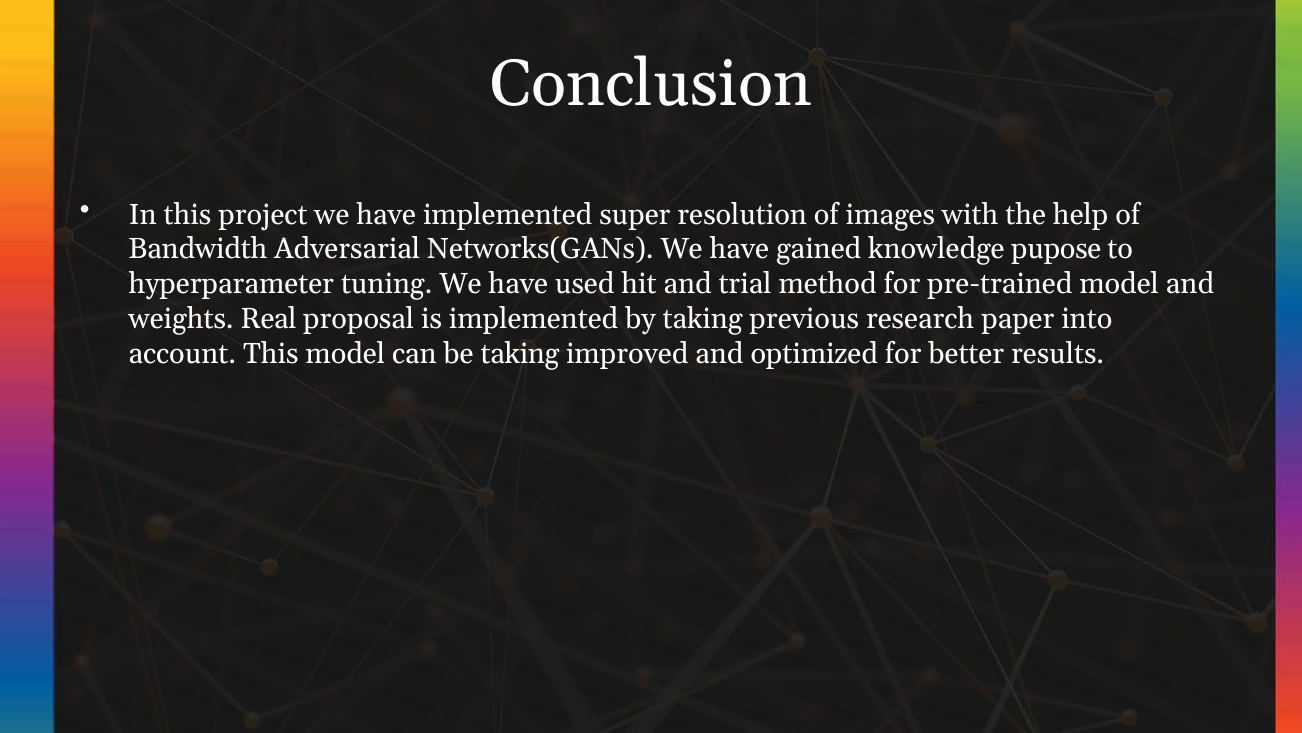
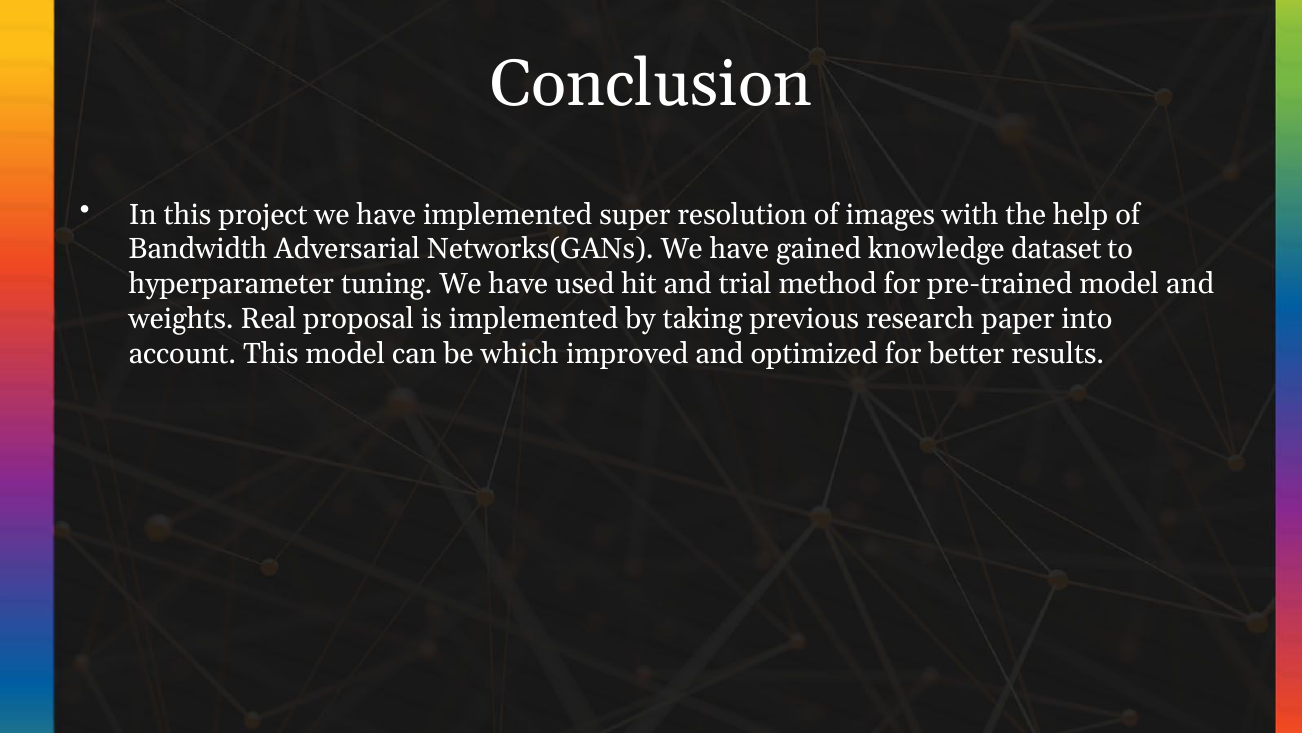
pupose: pupose -> dataset
be taking: taking -> which
